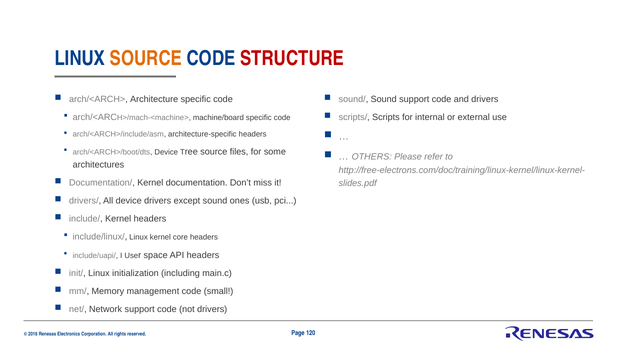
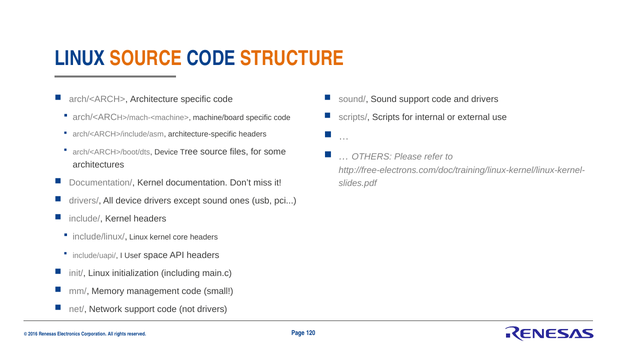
STRUCTURE colour: red -> orange
